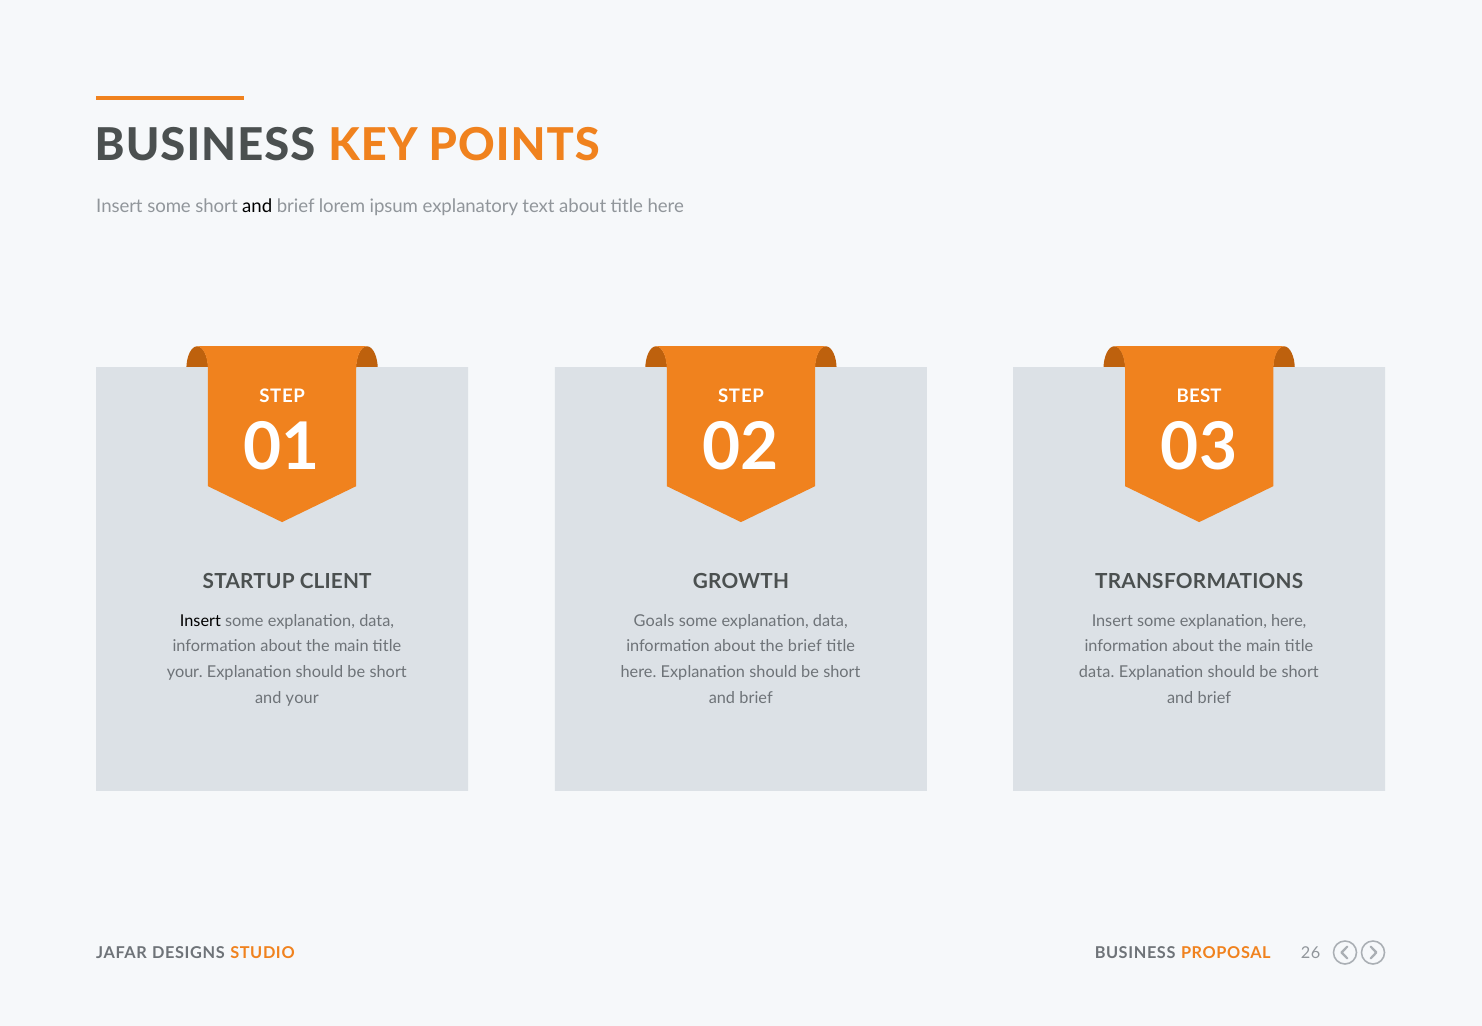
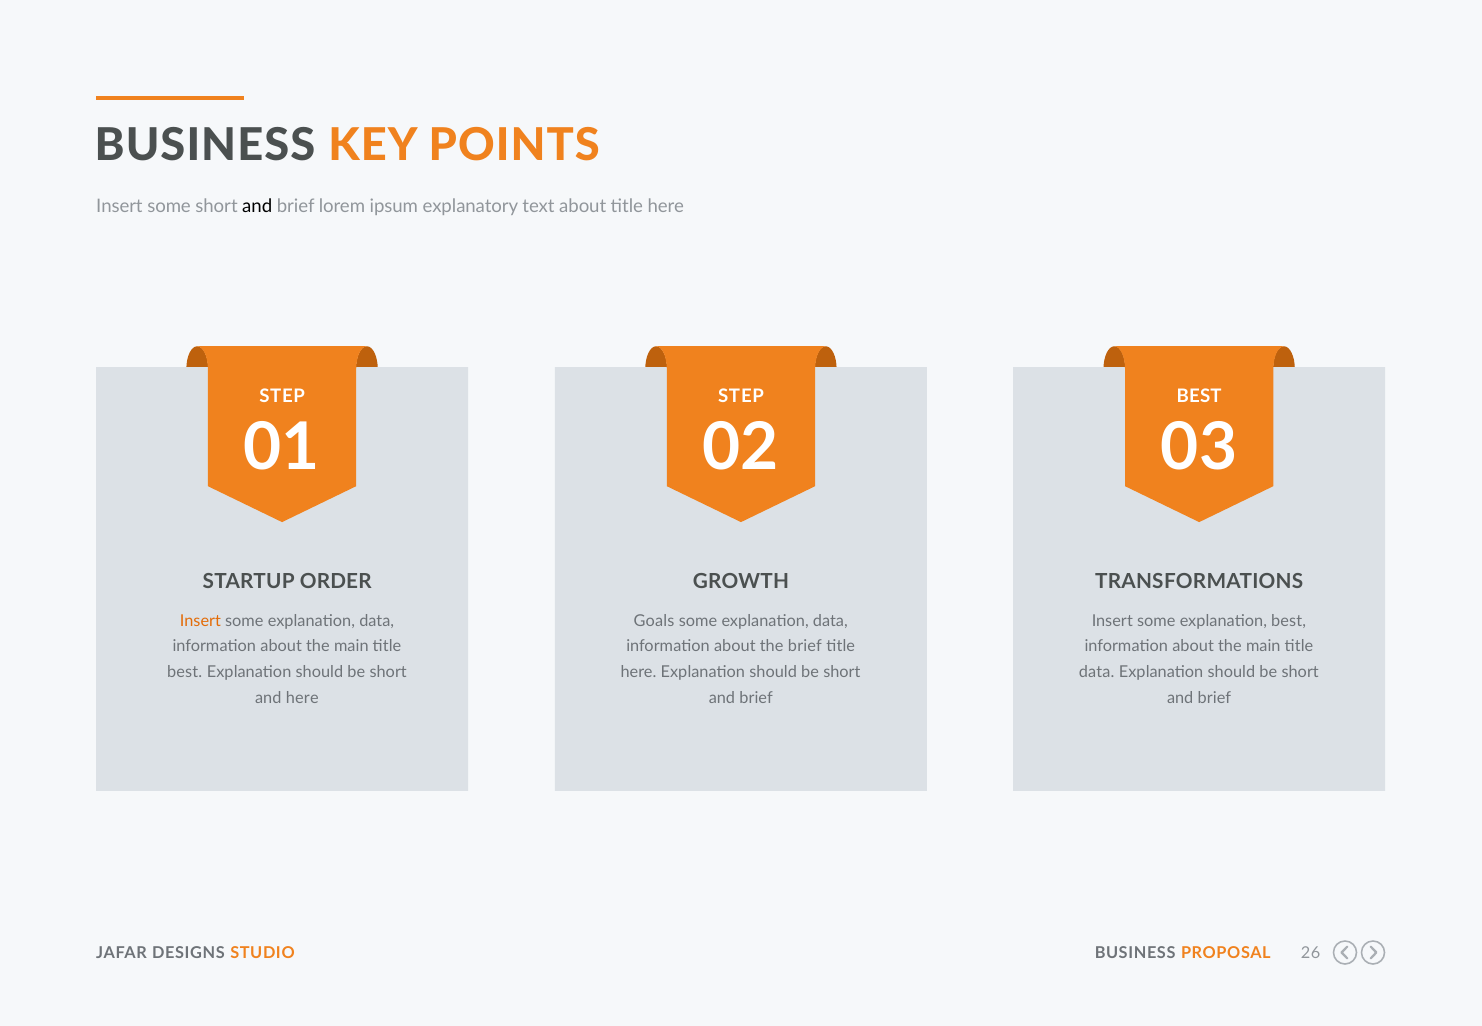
CLIENT: CLIENT -> ORDER
Insert at (200, 621) colour: black -> orange
explanation here: here -> best
your at (185, 672): your -> best
and your: your -> here
